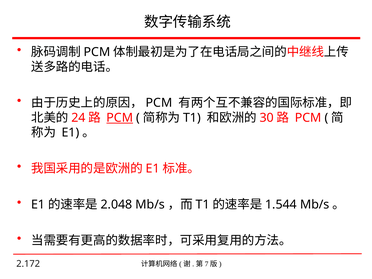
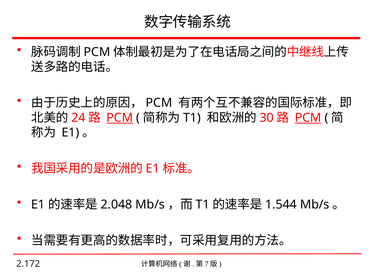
PCM at (308, 118) underline: none -> present
